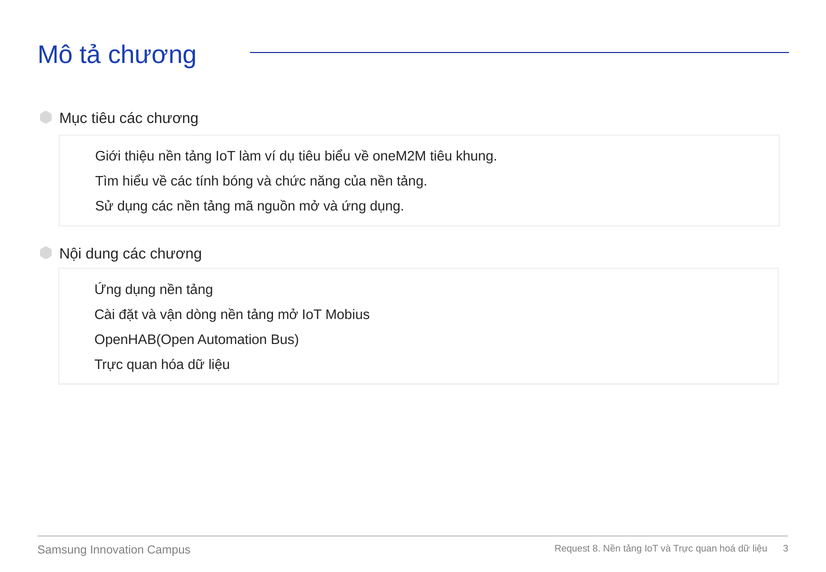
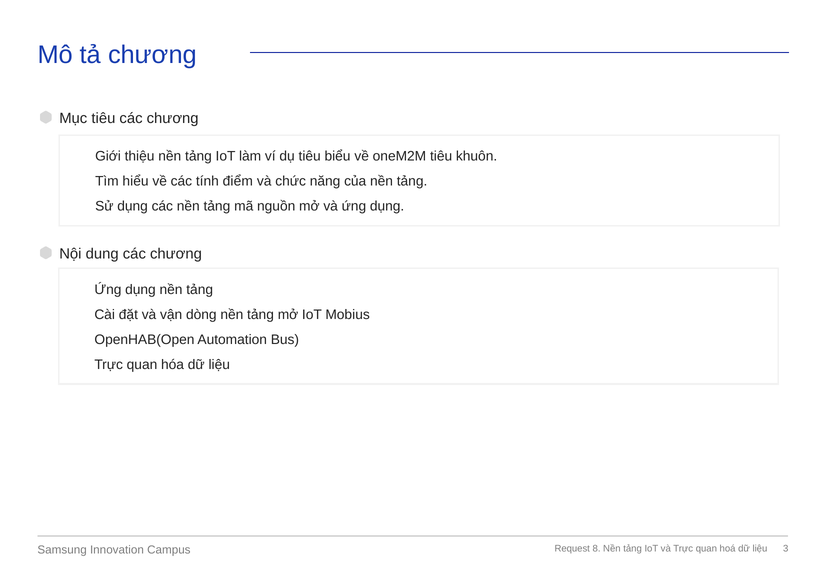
khung: khung -> khuôn
bóng: bóng -> điểm
